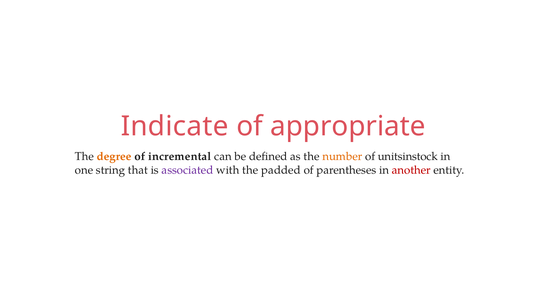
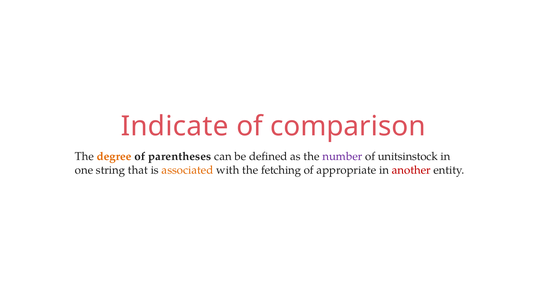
appropriate: appropriate -> comparison
incremental: incremental -> parentheses
number colour: orange -> purple
associated colour: purple -> orange
padded: padded -> fetching
parentheses: parentheses -> appropriate
